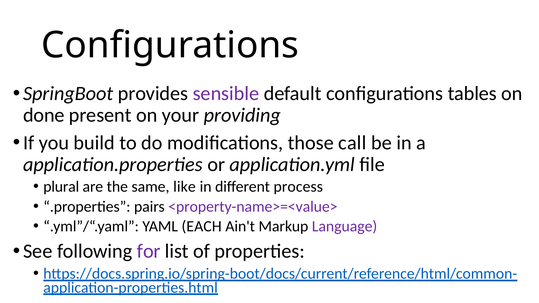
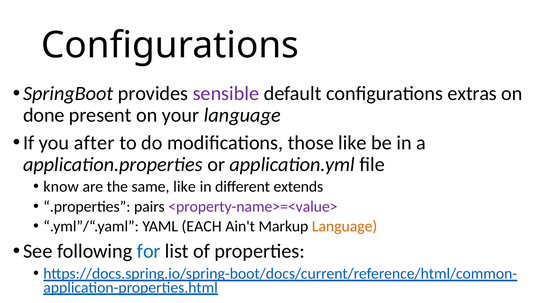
tables: tables -> extras
your providing: providing -> language
build: build -> after
those call: call -> like
plural: plural -> know
process: process -> extends
Language at (345, 226) colour: purple -> orange
for colour: purple -> blue
